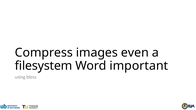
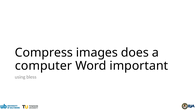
even: even -> does
filesystem: filesystem -> computer
